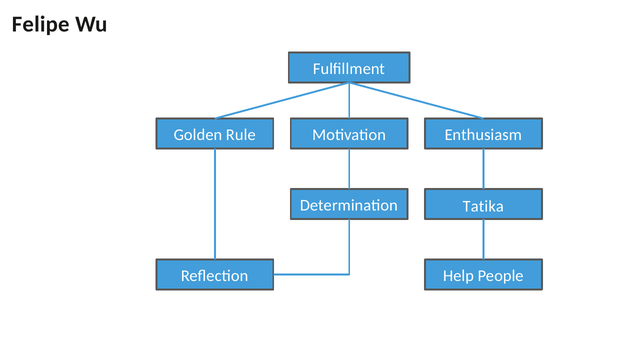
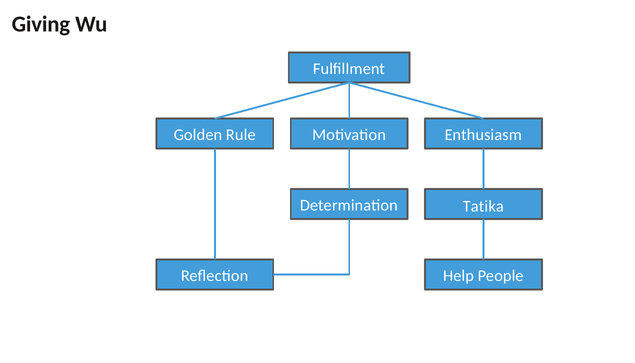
Felipe: Felipe -> Giving
